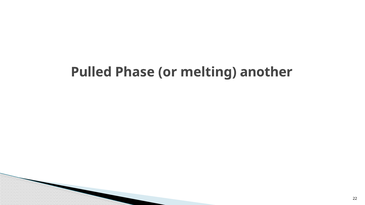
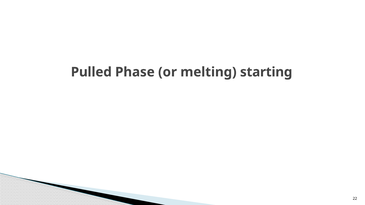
another: another -> starting
